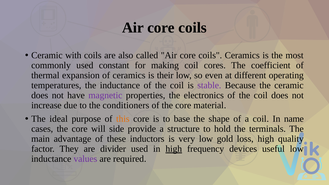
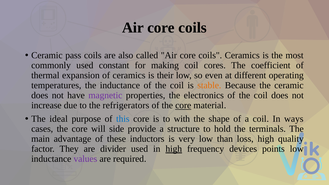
with: with -> pass
stable colour: purple -> orange
conditioners: conditioners -> refrigerators
core at (183, 105) underline: none -> present
this colour: orange -> blue
base: base -> with
name: name -> ways
gold: gold -> than
useful: useful -> points
